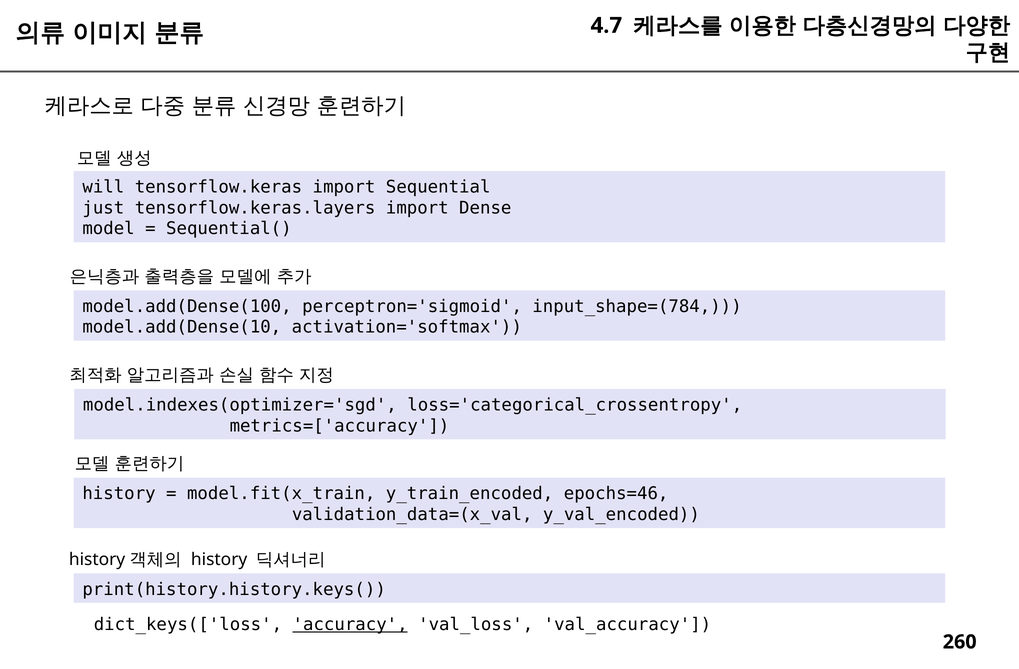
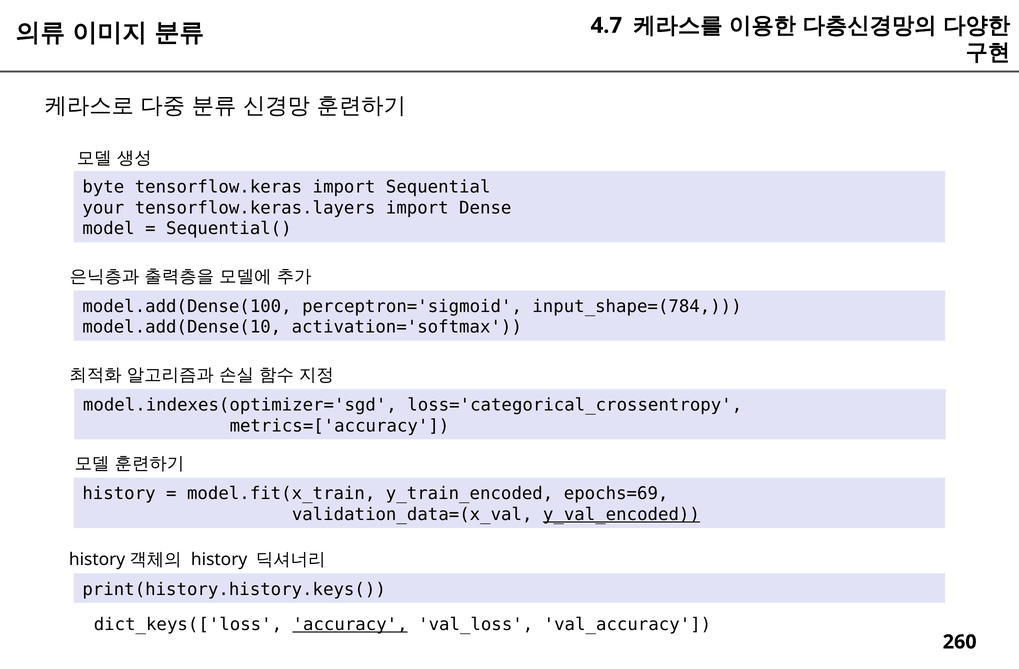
will: will -> byte
just: just -> your
epochs=46: epochs=46 -> epochs=69
y_val_encoded underline: none -> present
